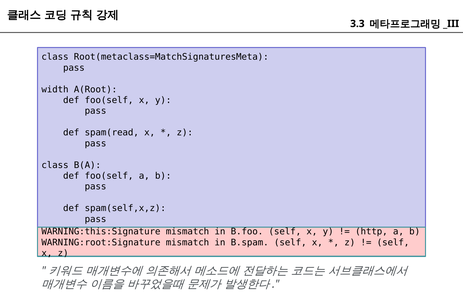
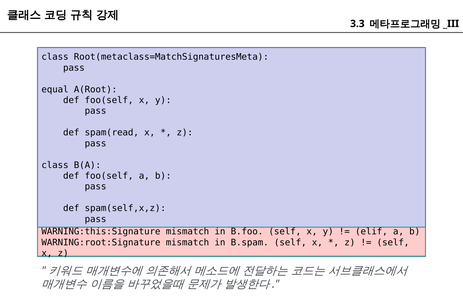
width: width -> equal
http: http -> elif
